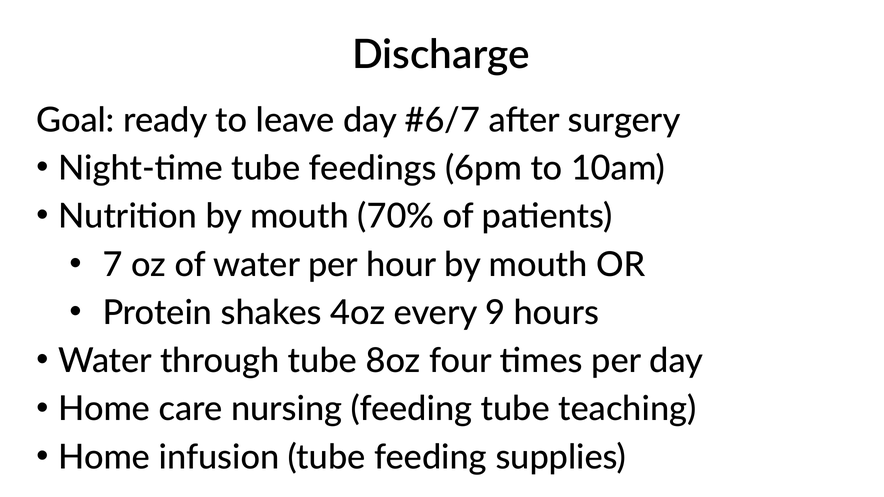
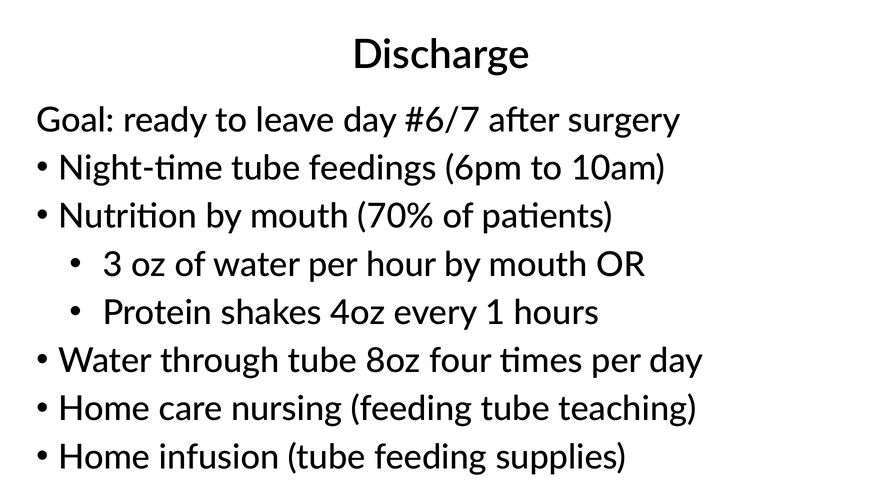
7: 7 -> 3
9: 9 -> 1
